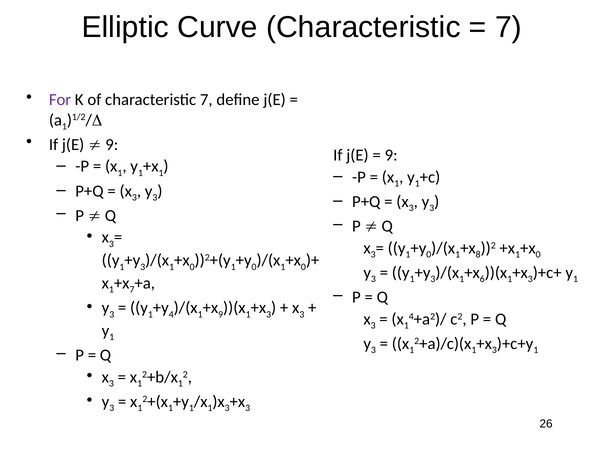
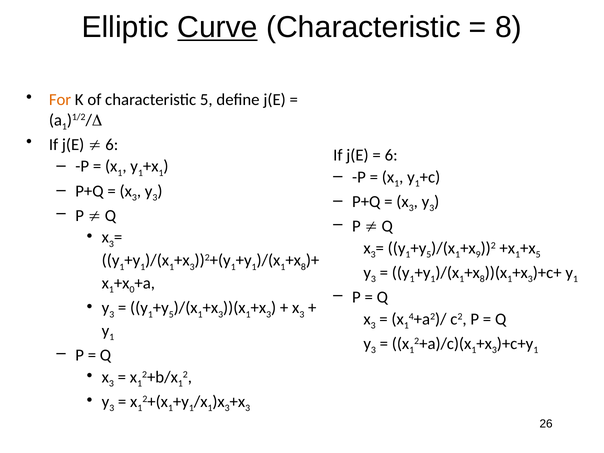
Curve underline: none -> present
7 at (508, 27): 7 -> 8
For colour: purple -> orange
characteristic 7: 7 -> 5
9 at (112, 145): 9 -> 6
9 at (391, 155): 9 -> 6
0 at (429, 255): 0 -> 5
8: 8 -> 9
0 at (538, 255): 0 -> 5
3 at (143, 267): 3 -> 1
0 at (192, 267): 0 -> 3
0 at (254, 267): 0 -> 1
0 at (303, 267): 0 -> 8
3 at (433, 279): 3 -> 1
6 at (482, 279): 6 -> 8
7 at (132, 290): 7 -> 0
4 at (171, 314): 4 -> 5
9 at (221, 314): 9 -> 3
